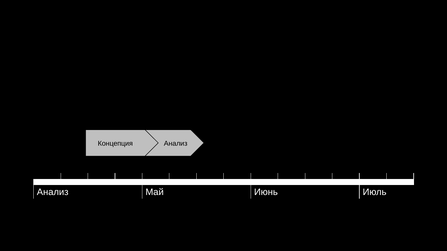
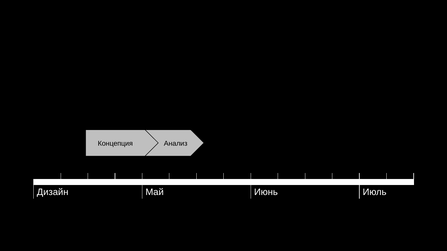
Анализ at (53, 192): Анализ -> Дизайн
